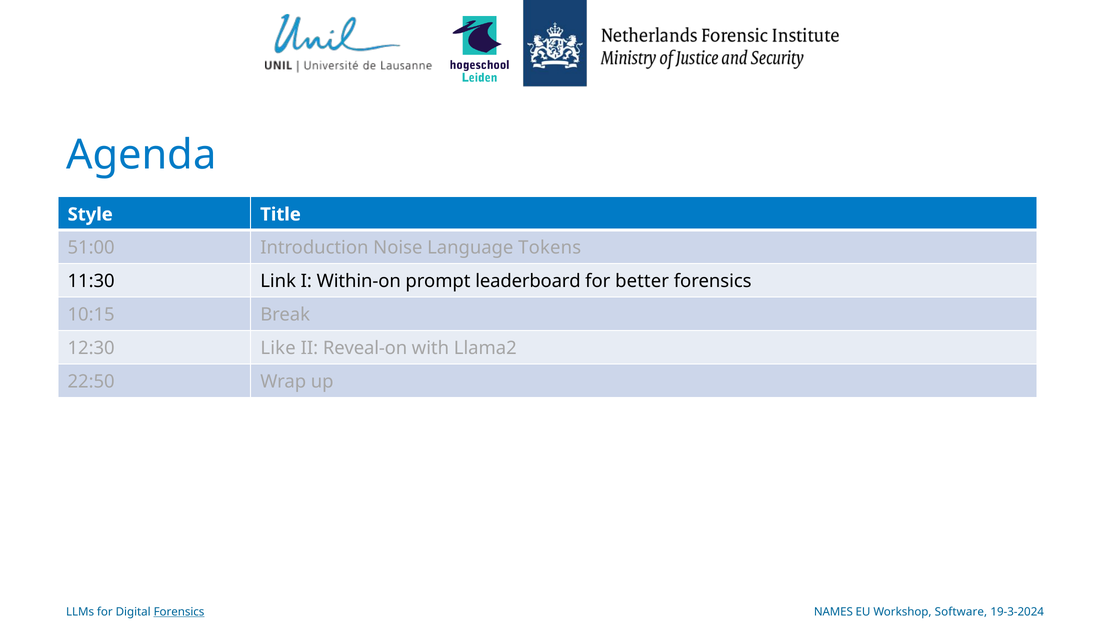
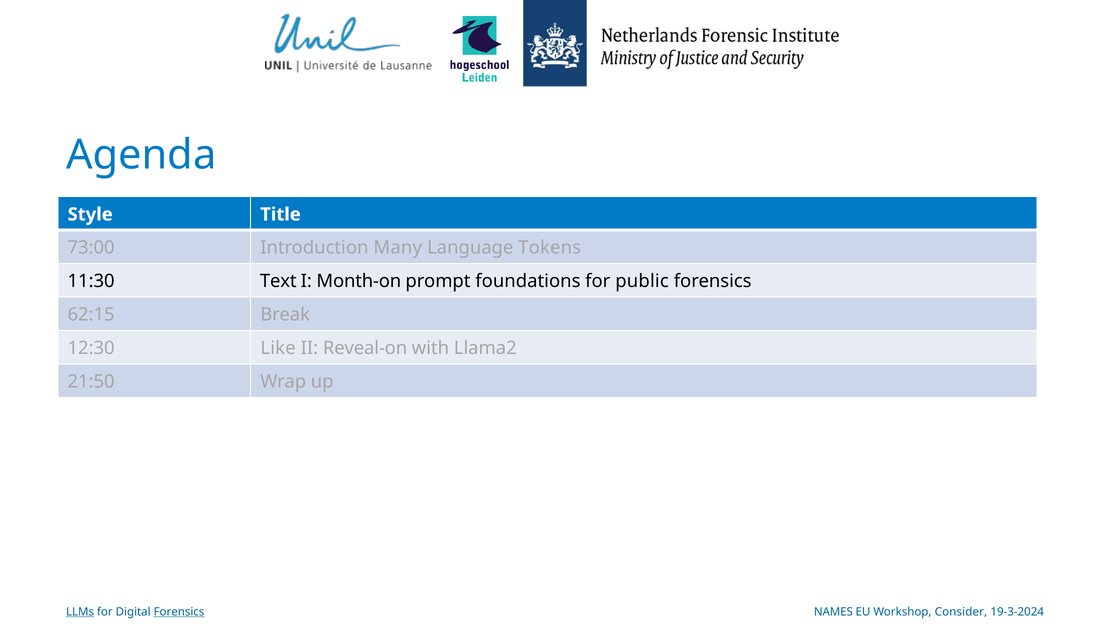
51:00: 51:00 -> 73:00
Noise: Noise -> Many
Link: Link -> Text
Within-on: Within-on -> Month-on
leaderboard: leaderboard -> foundations
better: better -> public
10:15: 10:15 -> 62:15
22:50: 22:50 -> 21:50
LLMs underline: none -> present
Software: Software -> Consider
